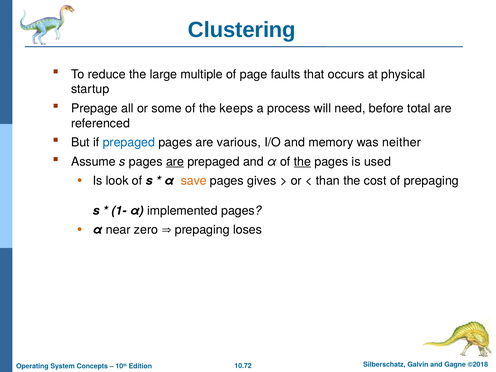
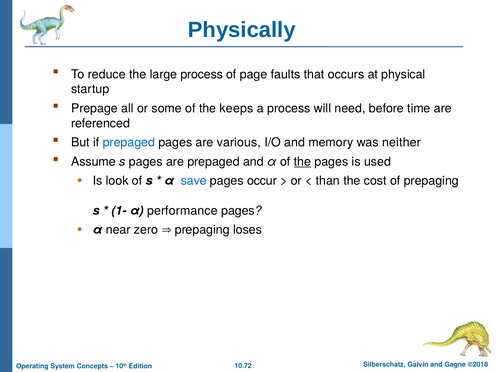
Clustering: Clustering -> Physically
large multiple: multiple -> process
total: total -> time
are at (175, 162) underline: present -> none
save colour: orange -> blue
gives: gives -> occur
implemented: implemented -> performance
